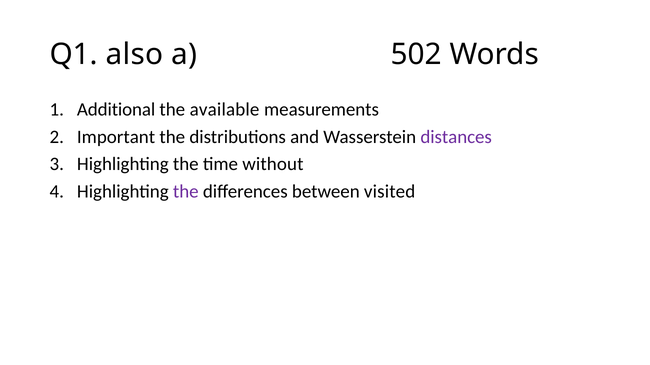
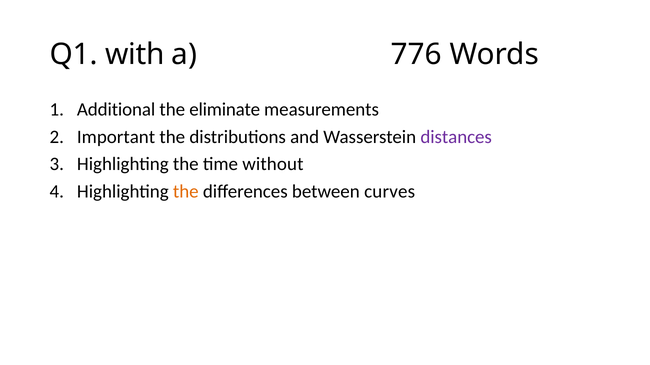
also: also -> with
502: 502 -> 776
available: available -> eliminate
the at (186, 192) colour: purple -> orange
visited: visited -> curves
